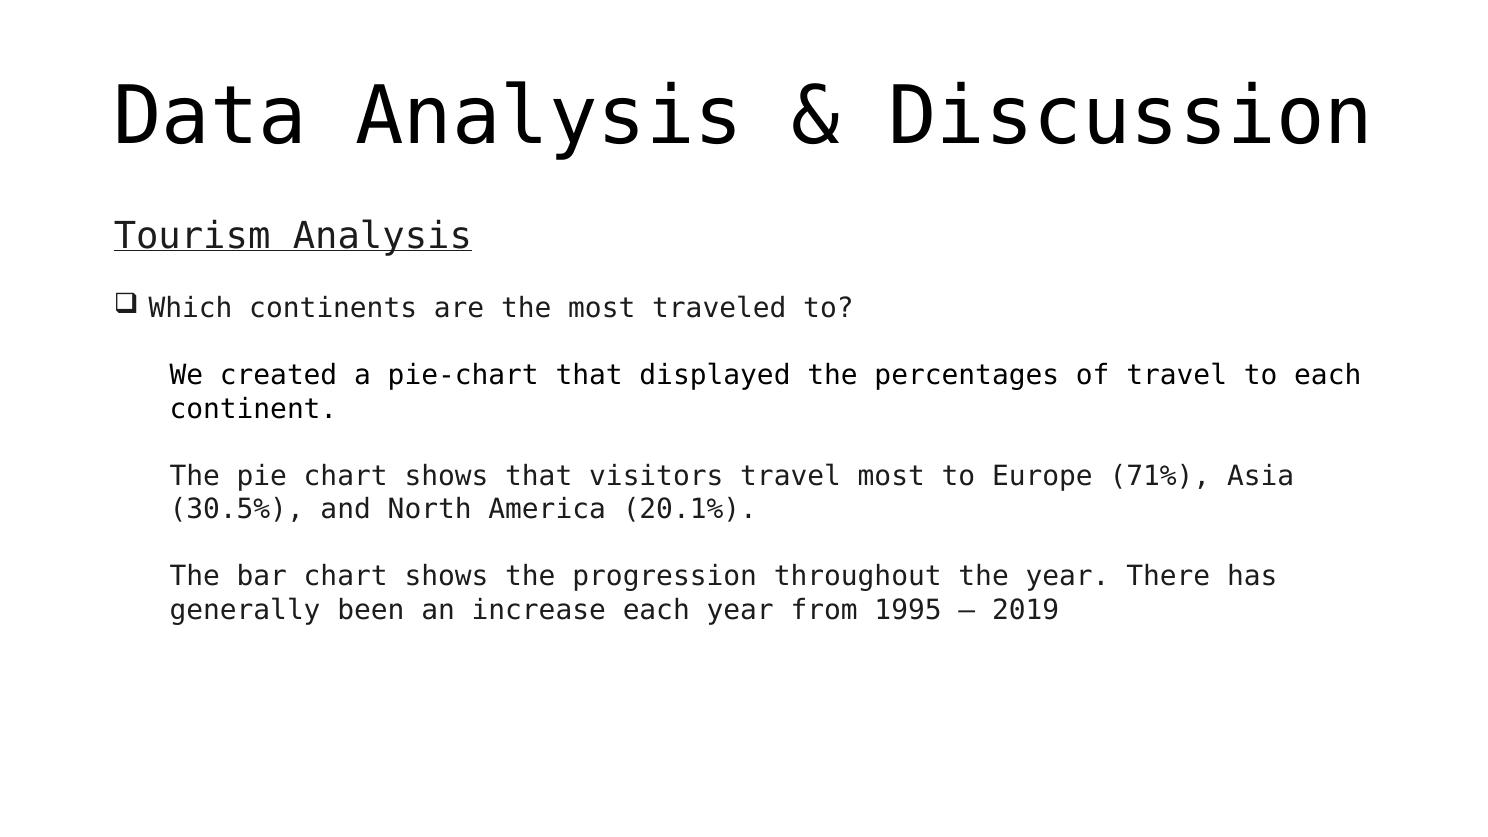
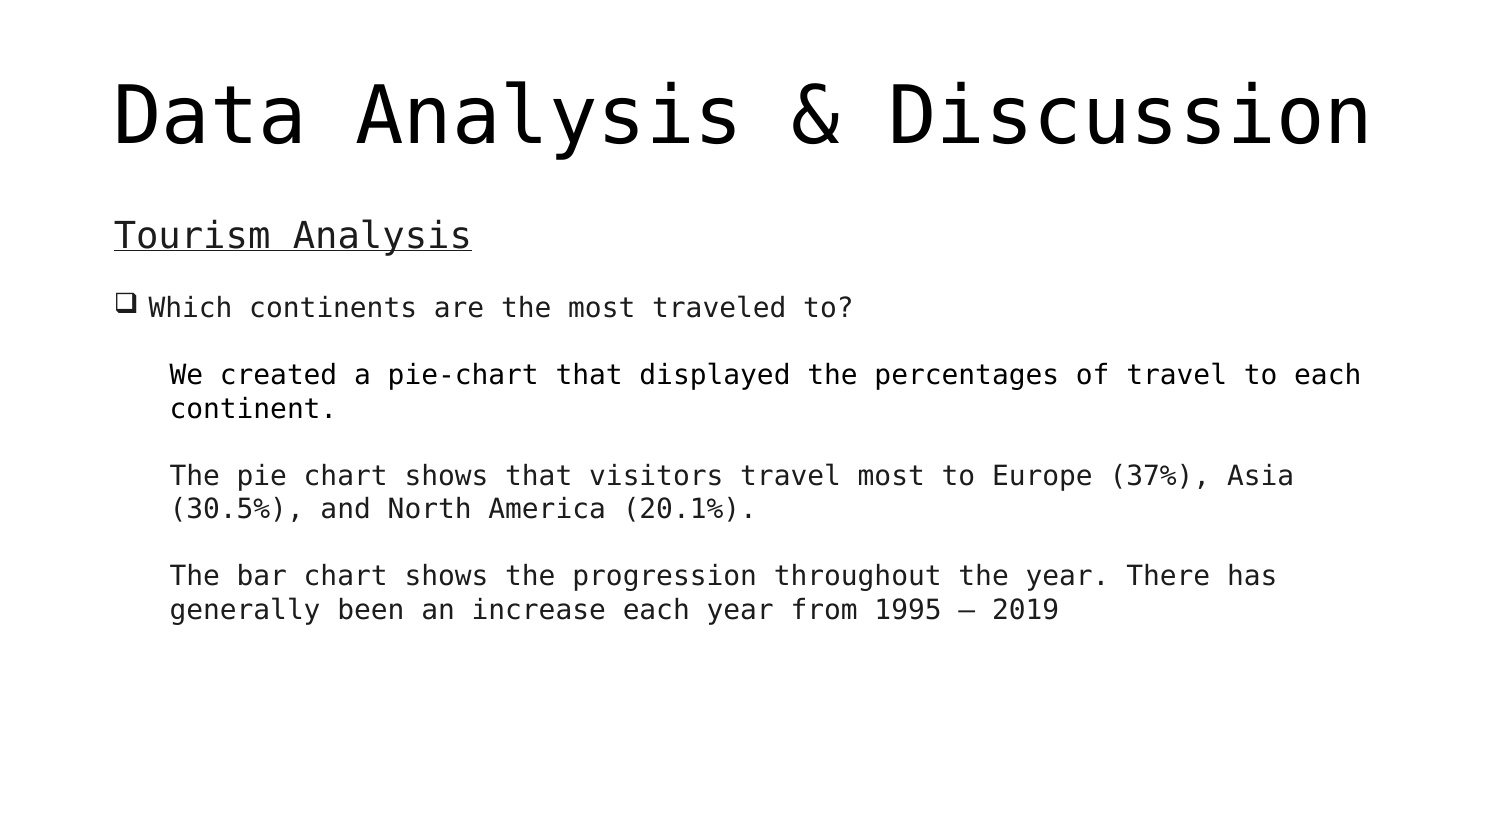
71%: 71% -> 37%
